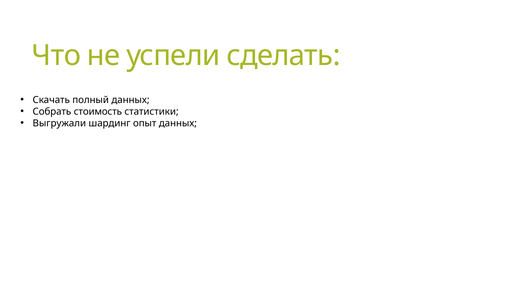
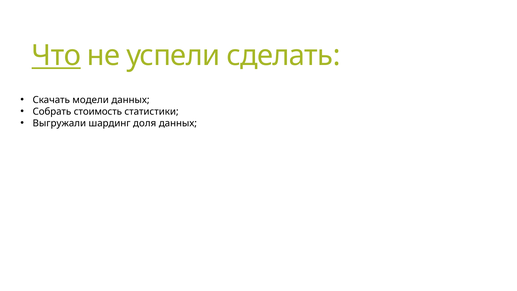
Что underline: none -> present
полный: полный -> модели
опыт: опыт -> доля
